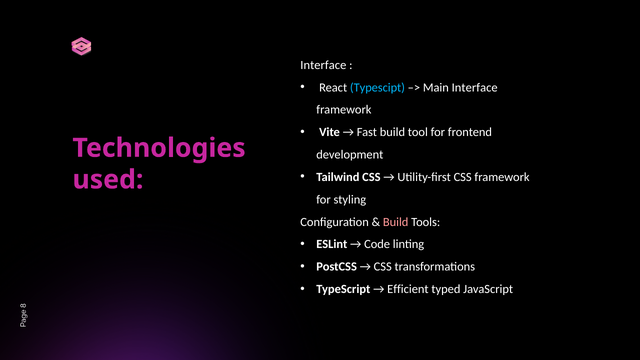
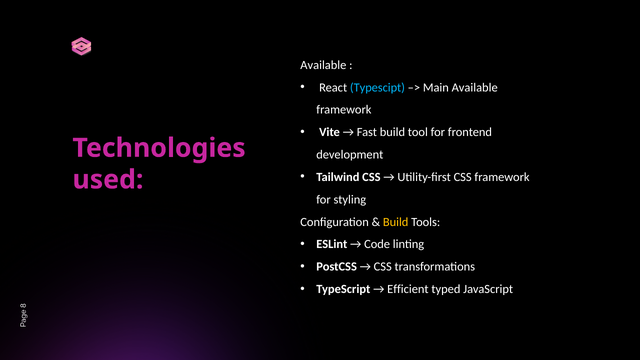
Interface at (323, 65): Interface -> Available
Main Interface: Interface -> Available
Build at (396, 222) colour: pink -> yellow
